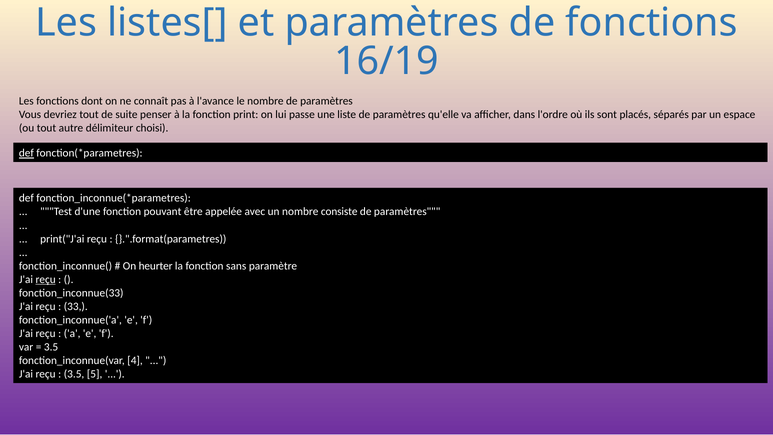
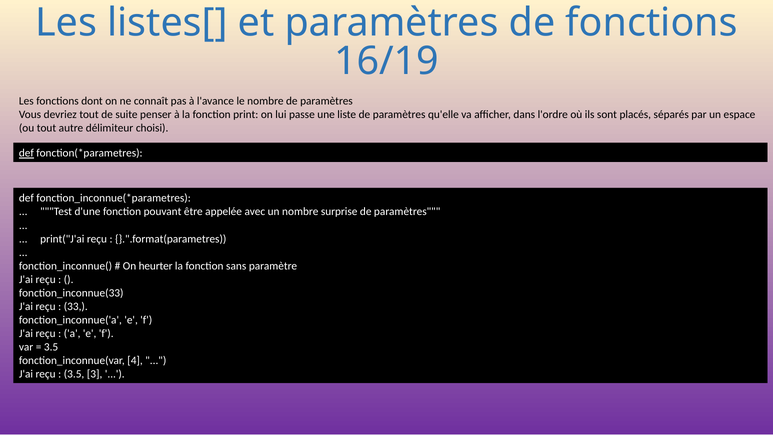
consiste: consiste -> surprise
reçu at (46, 279) underline: present -> none
5: 5 -> 3
